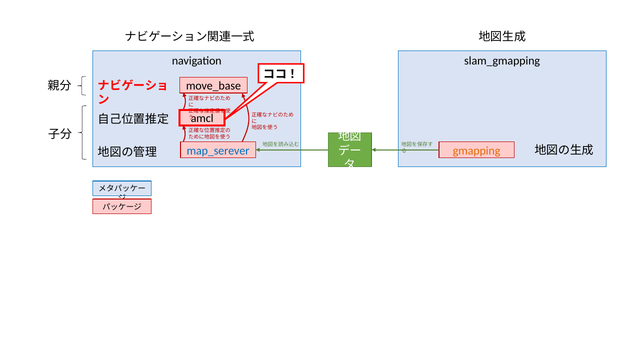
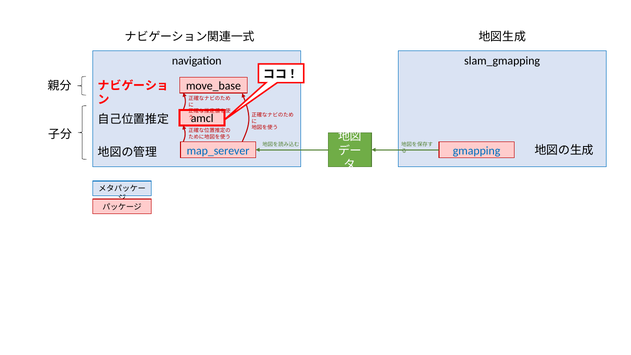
gmapping colour: orange -> blue
